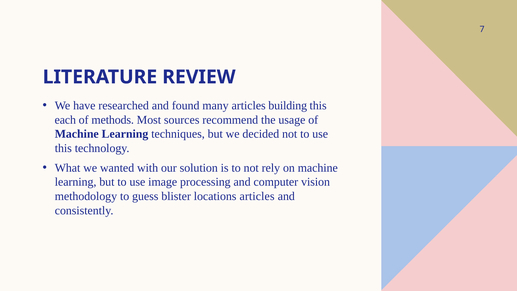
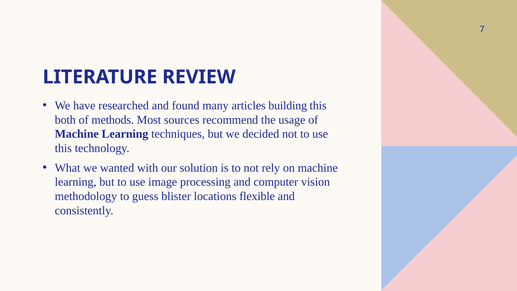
each: each -> both
locations articles: articles -> flexible
